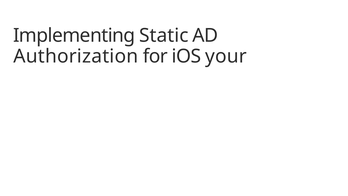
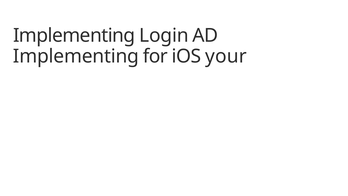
Static: Static -> Login
Authorization at (76, 56): Authorization -> Implementing
